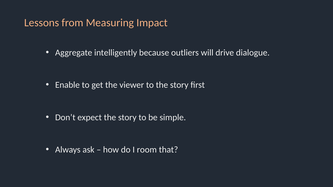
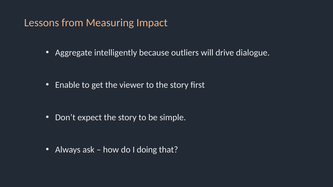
room: room -> doing
